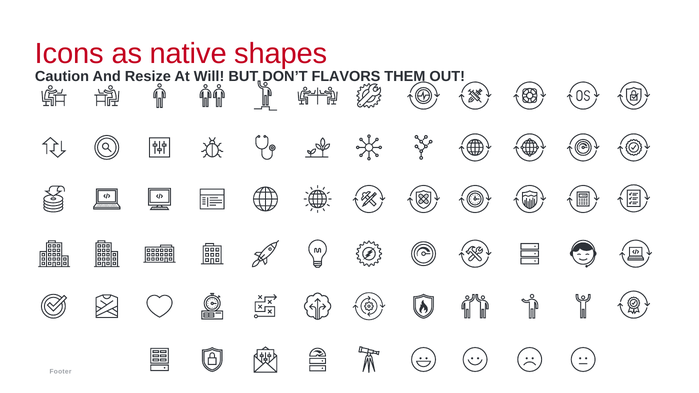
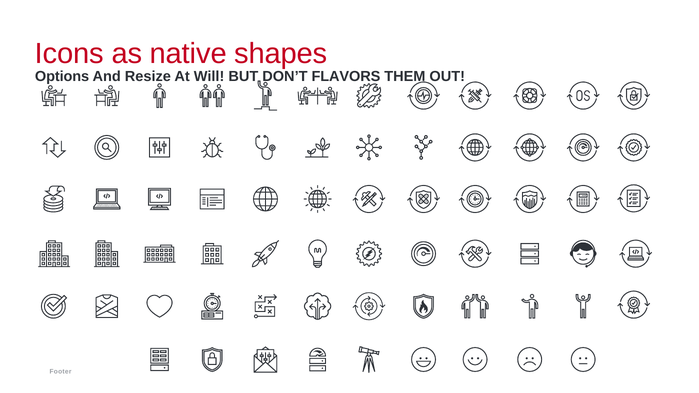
Caution: Caution -> Options
